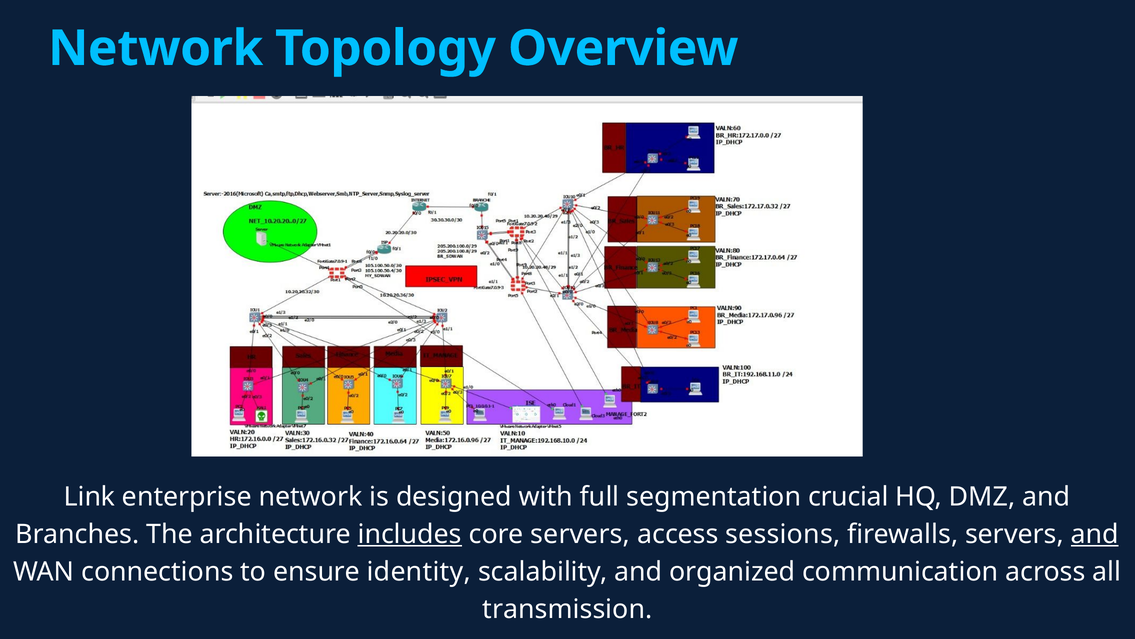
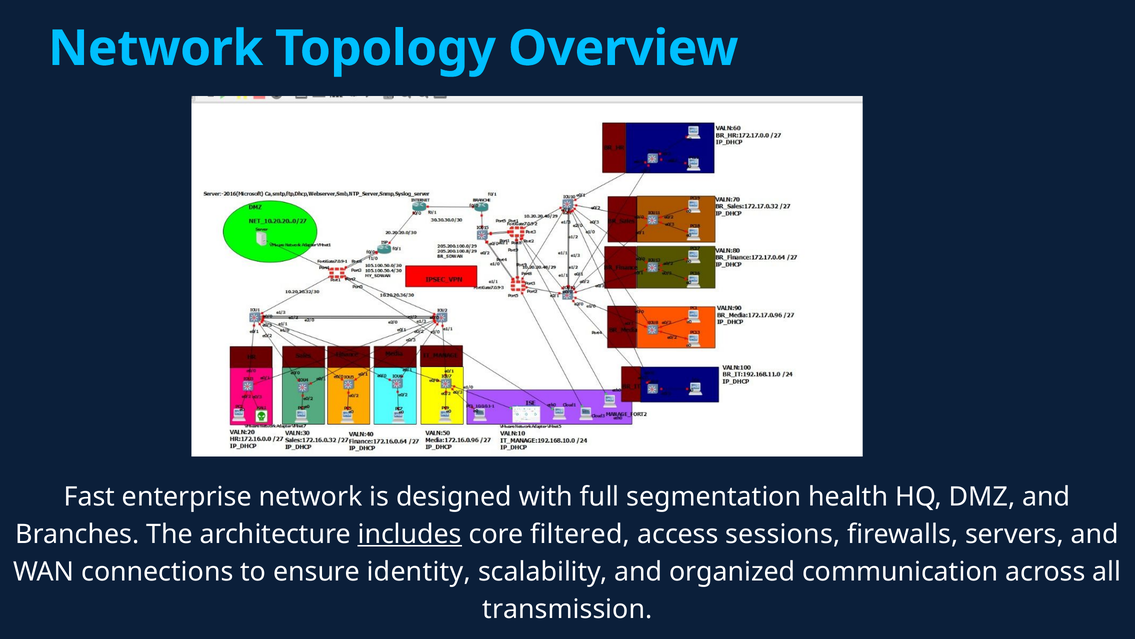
Link: Link -> Fast
crucial: crucial -> health
core servers: servers -> filtered
and at (1095, 534) underline: present -> none
